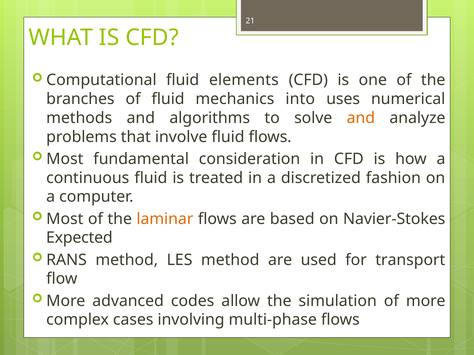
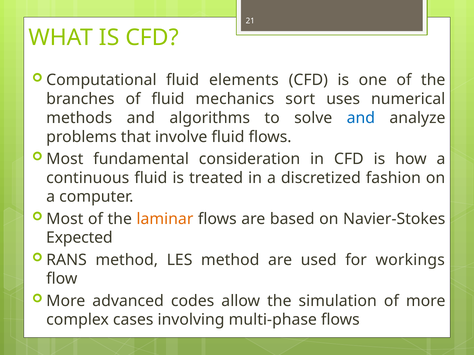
into: into -> sort
and at (361, 118) colour: orange -> blue
transport: transport -> workings
